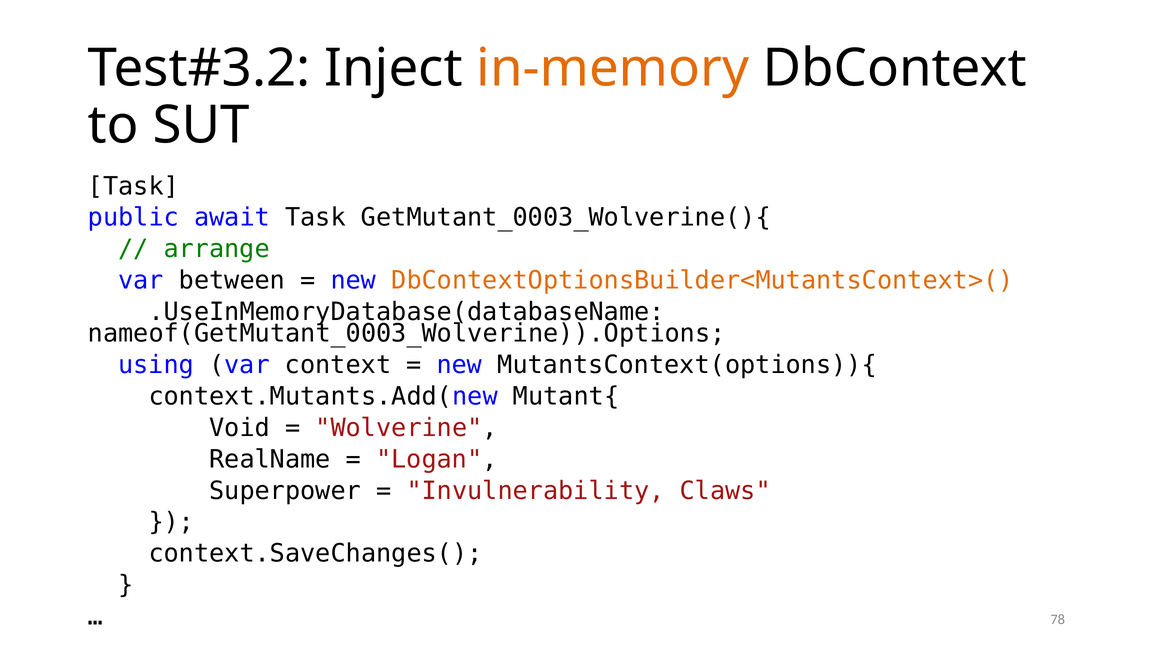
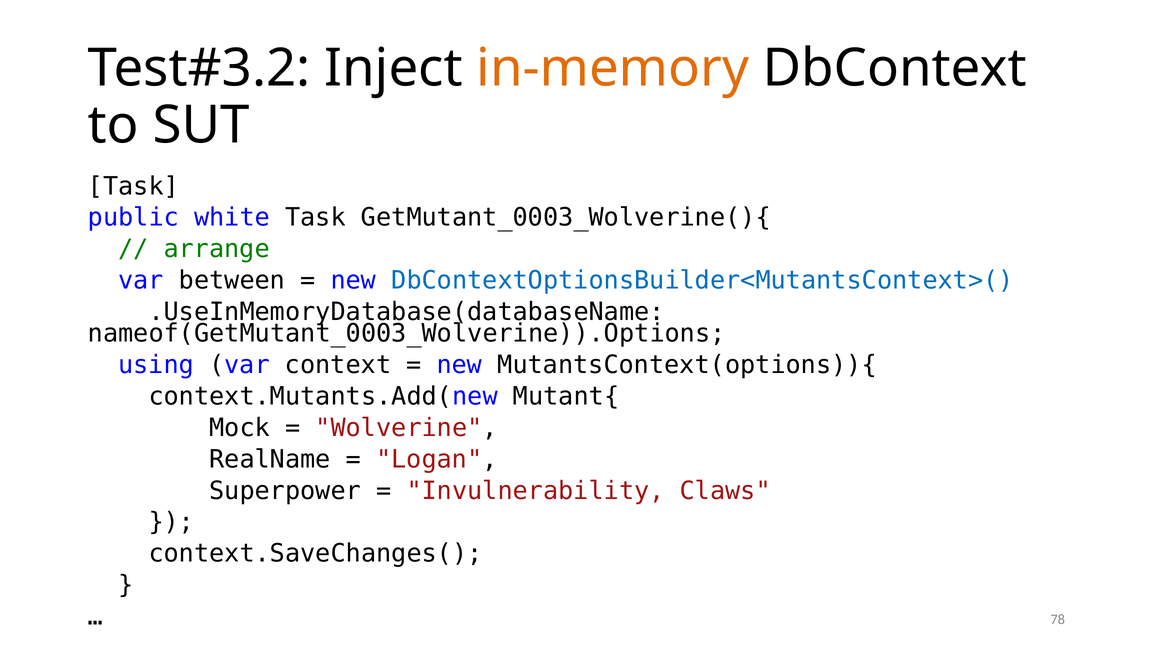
await: await -> white
DbContextOptionsBuilder<MutantsContext>( colour: orange -> blue
Void: Void -> Mock
